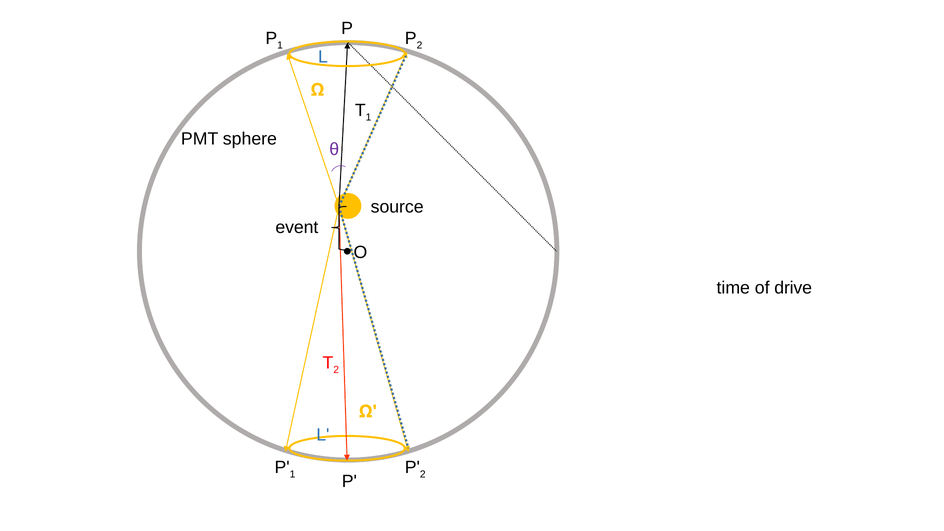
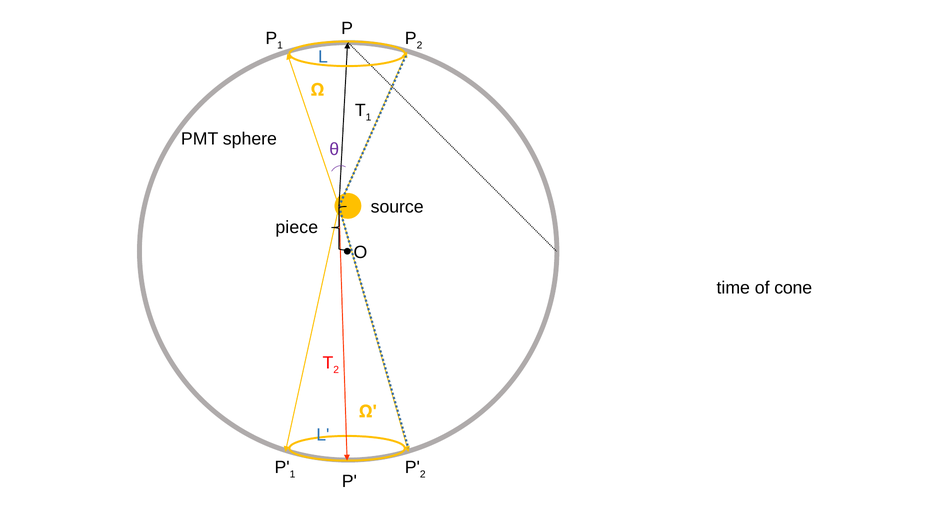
event: event -> piece
drive: drive -> cone
